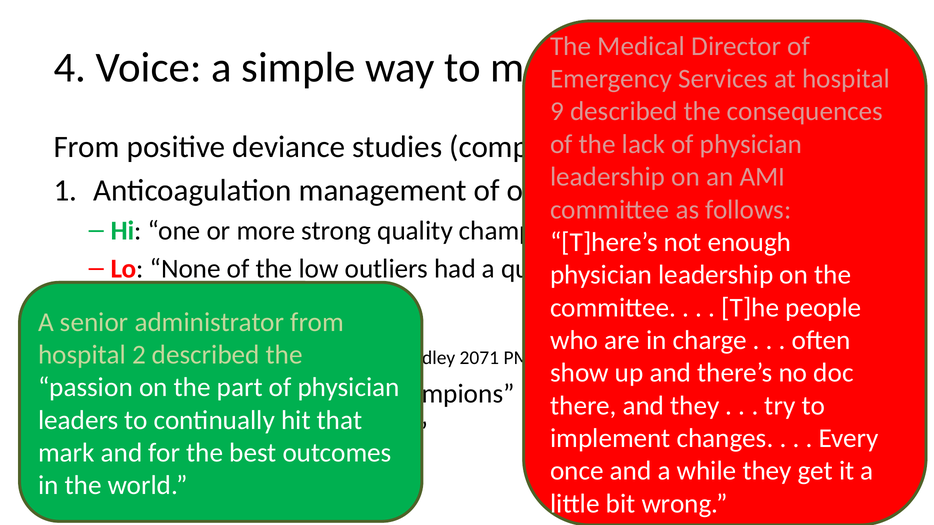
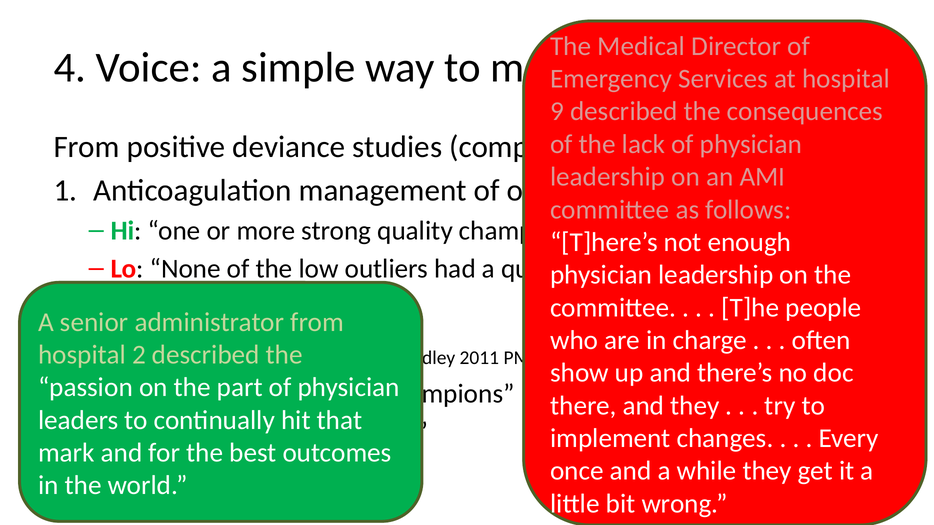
2071: 2071 -> 2011
